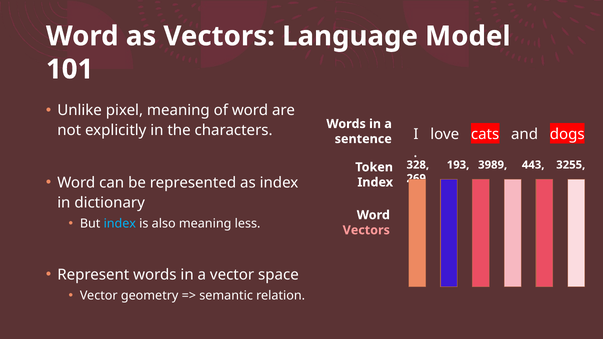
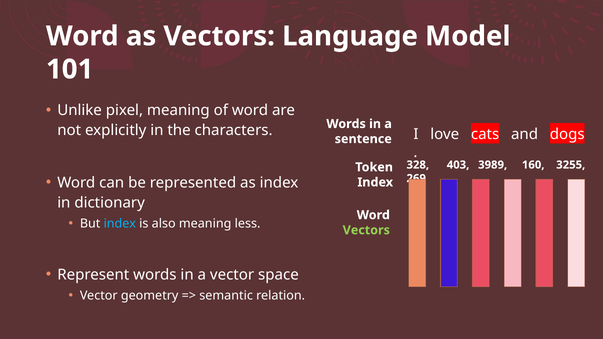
193: 193 -> 403
443: 443 -> 160
Vectors at (366, 230) colour: pink -> light green
